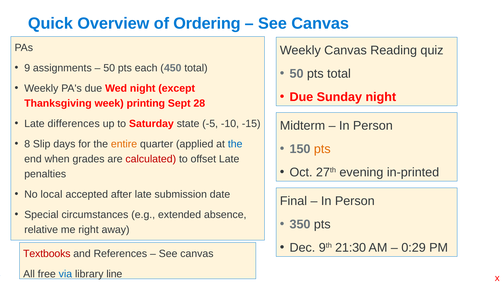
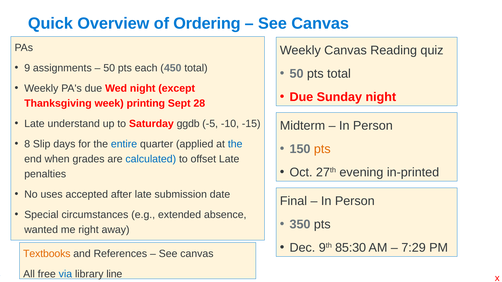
differences: differences -> understand
state: state -> ggdb
entire colour: orange -> blue
calculated colour: red -> blue
local: local -> uses
relative: relative -> wanted
21:30: 21:30 -> 85:30
0:29: 0:29 -> 7:29
Textbooks colour: red -> orange
